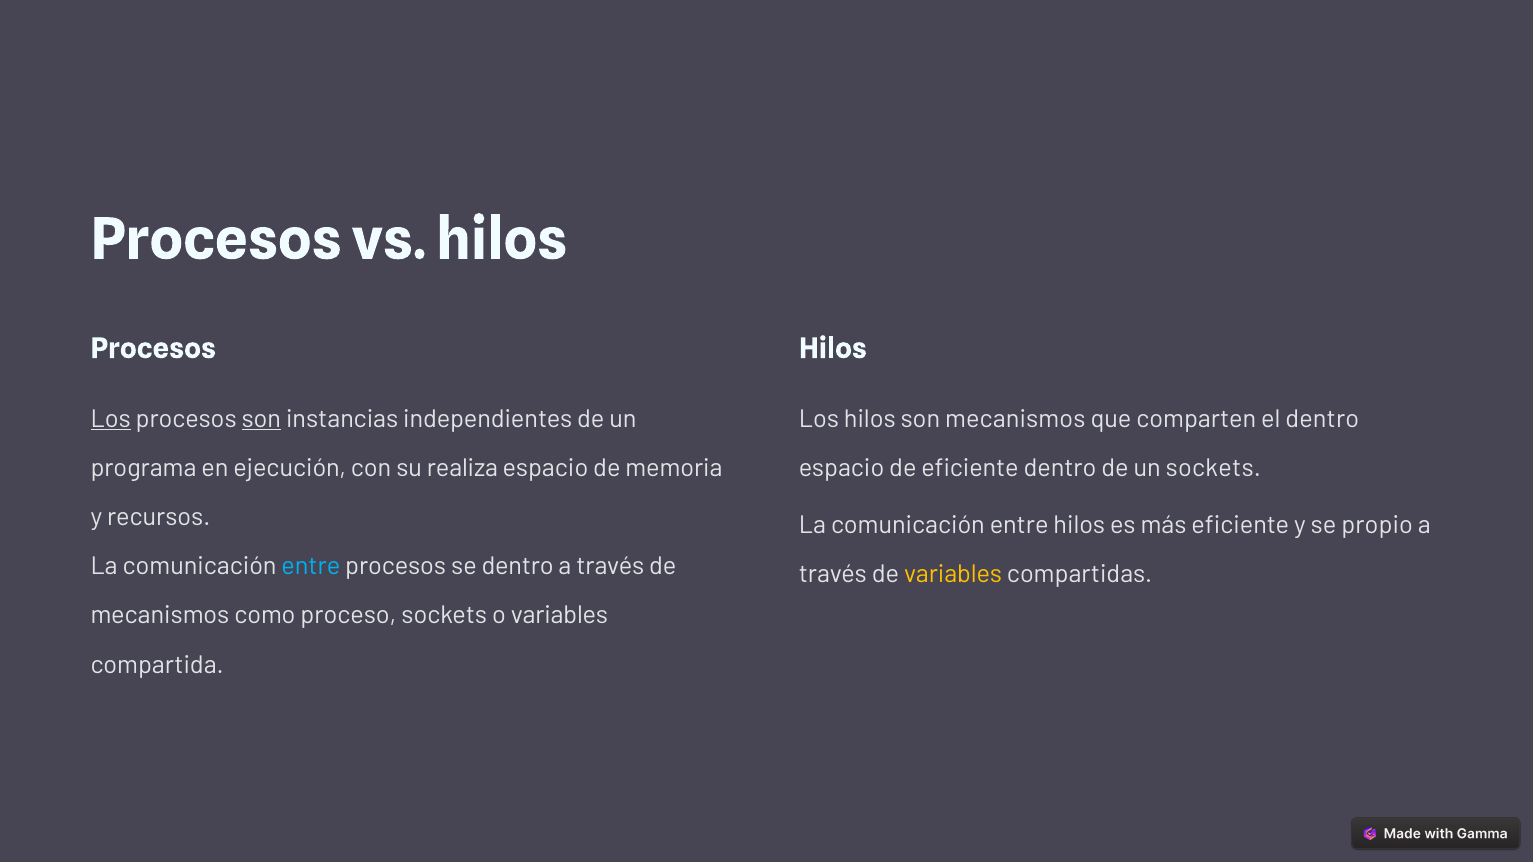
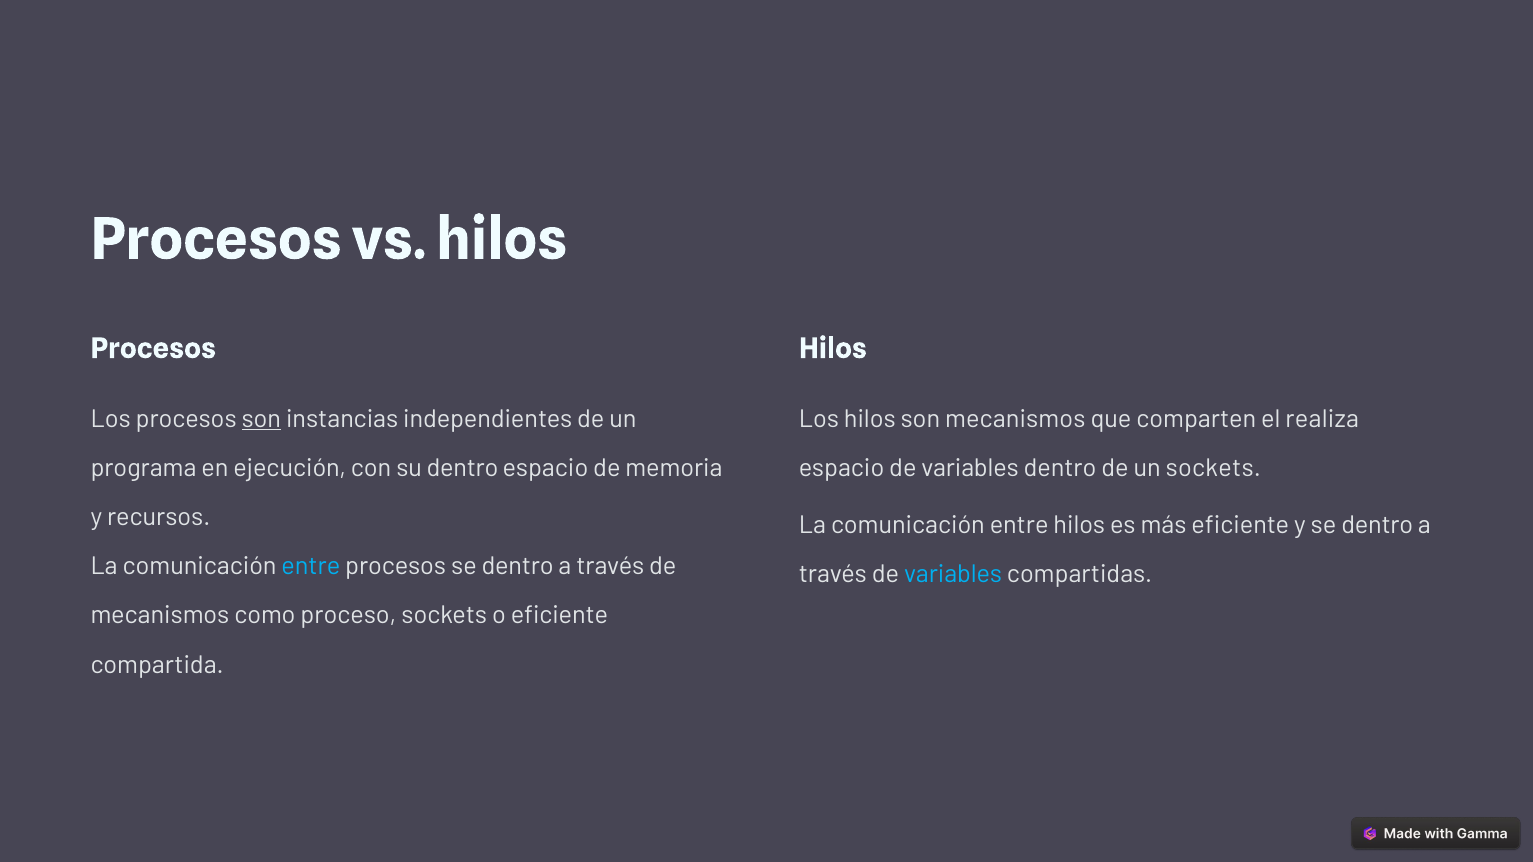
Los at (111, 419) underline: present -> none
el dentro: dentro -> realiza
su realiza: realiza -> dentro
espacio de eficiente: eficiente -> variables
y se propio: propio -> dentro
variables at (953, 574) colour: yellow -> light blue
o variables: variables -> eficiente
